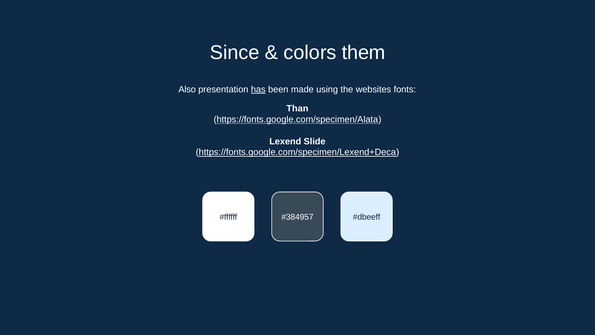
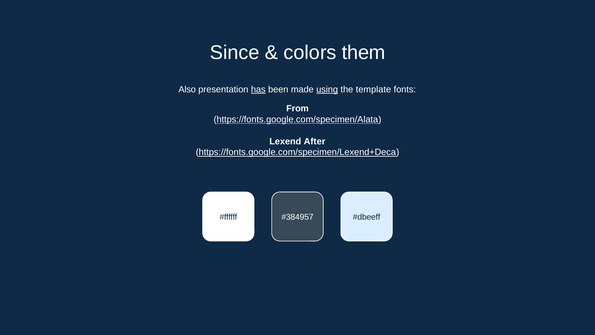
using underline: none -> present
websites: websites -> template
Than: Than -> From
Slide: Slide -> After
